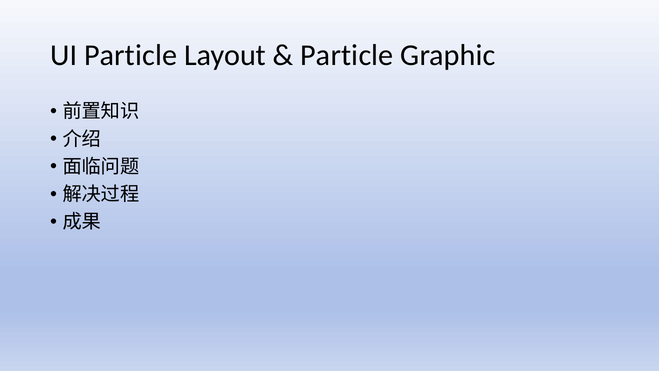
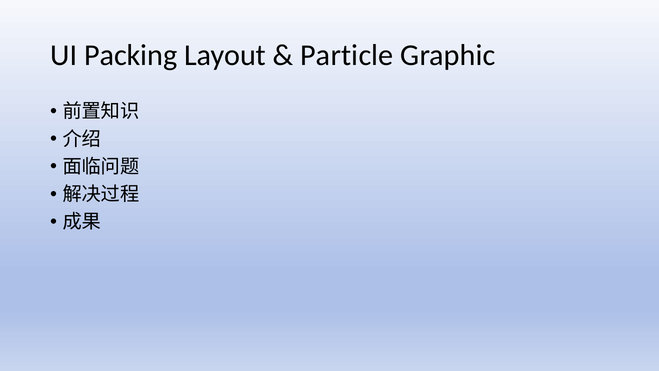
UI Particle: Particle -> Packing
